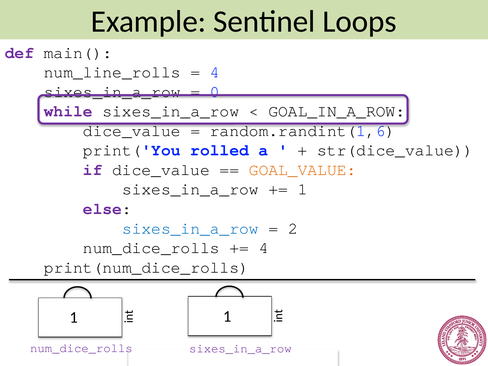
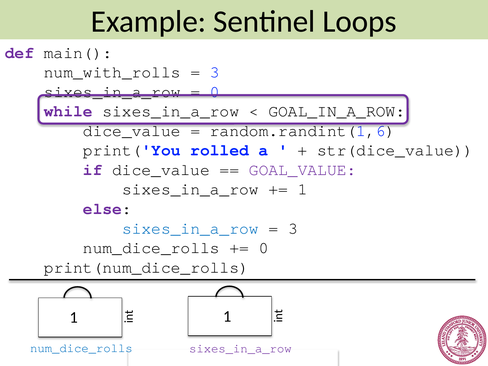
num_line_rolls: num_line_rolls -> num_with_rolls
4 at (215, 72): 4 -> 3
GOAL_VALUE colour: orange -> purple
2 at (293, 228): 2 -> 3
4 at (264, 248): 4 -> 0
num_dice_rolls at (81, 348) colour: purple -> blue
